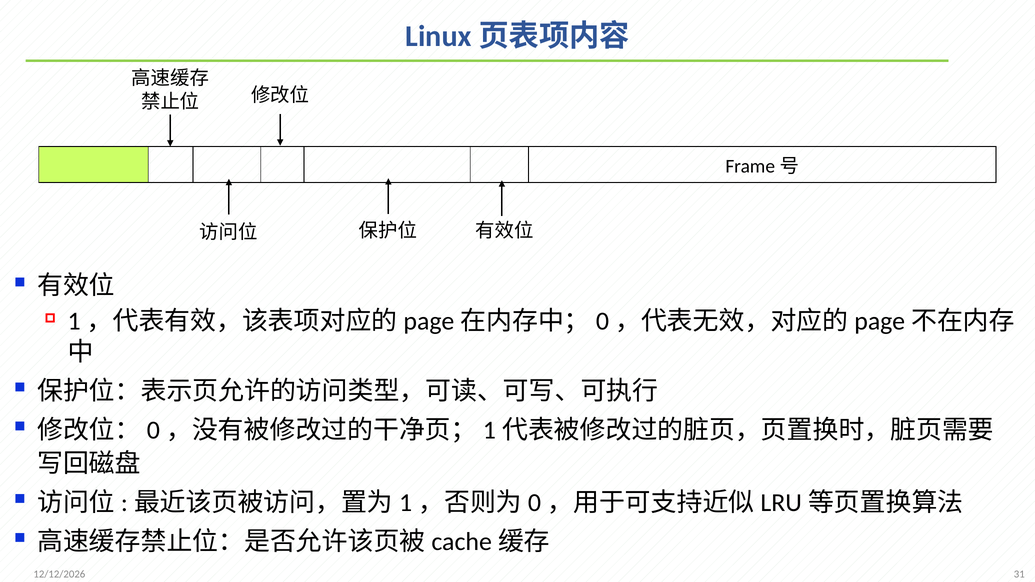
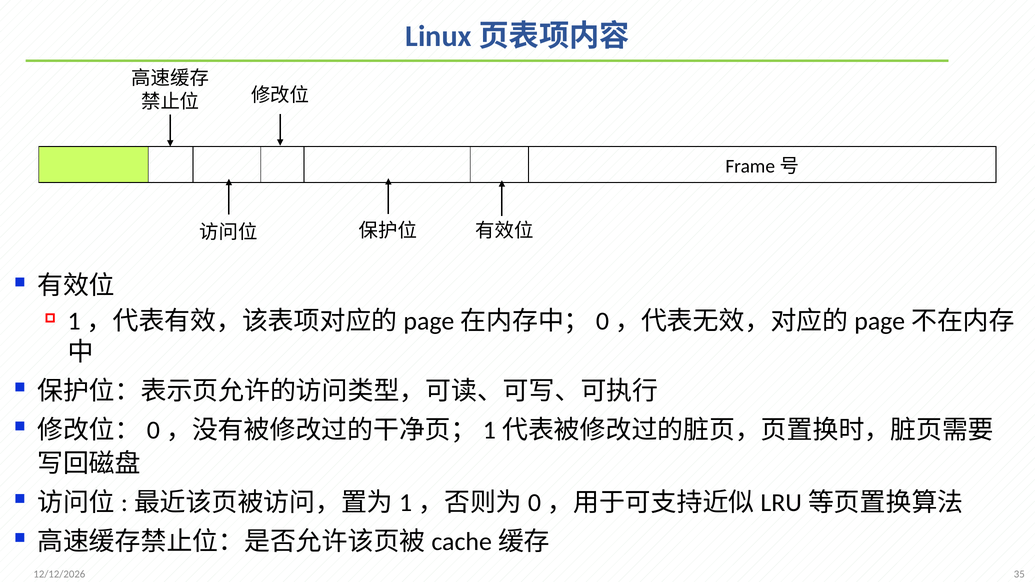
31: 31 -> 35
